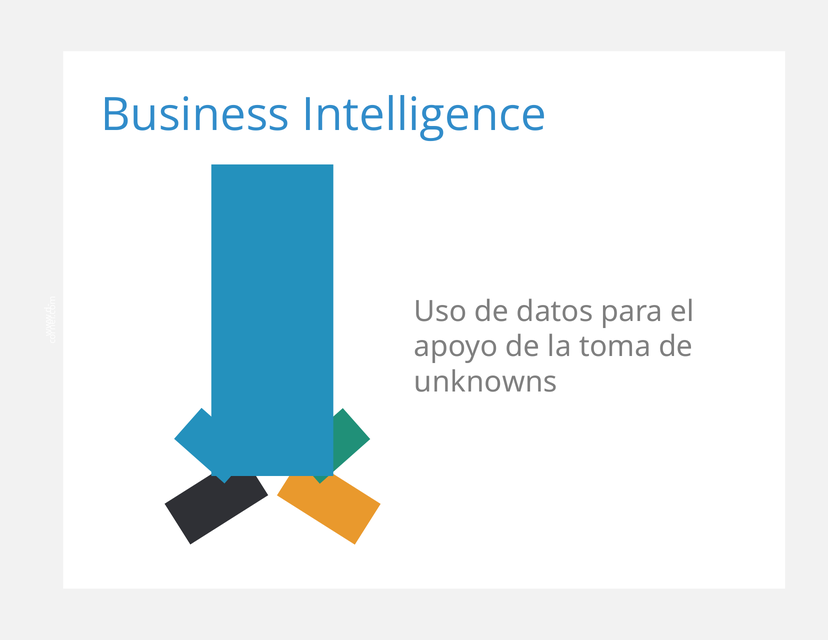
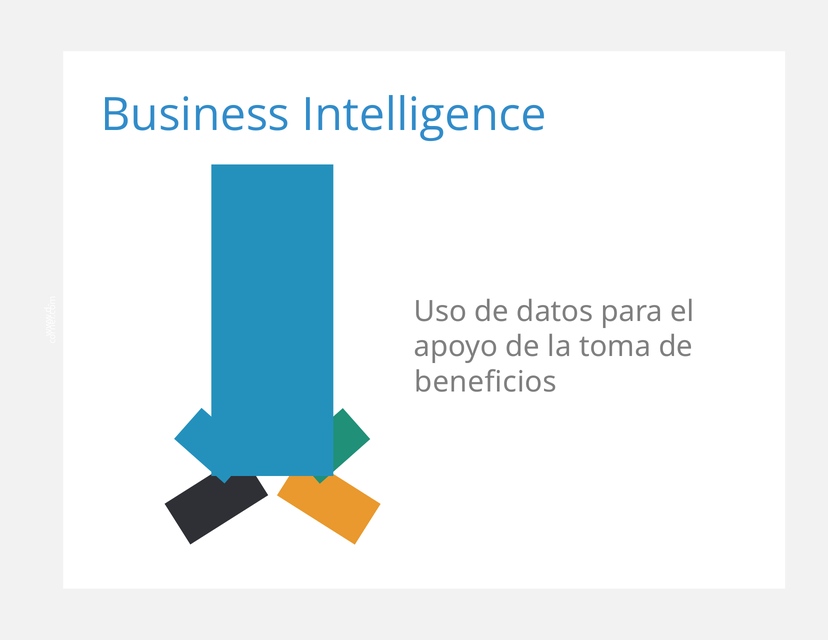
unknowns: unknowns -> beneficios
